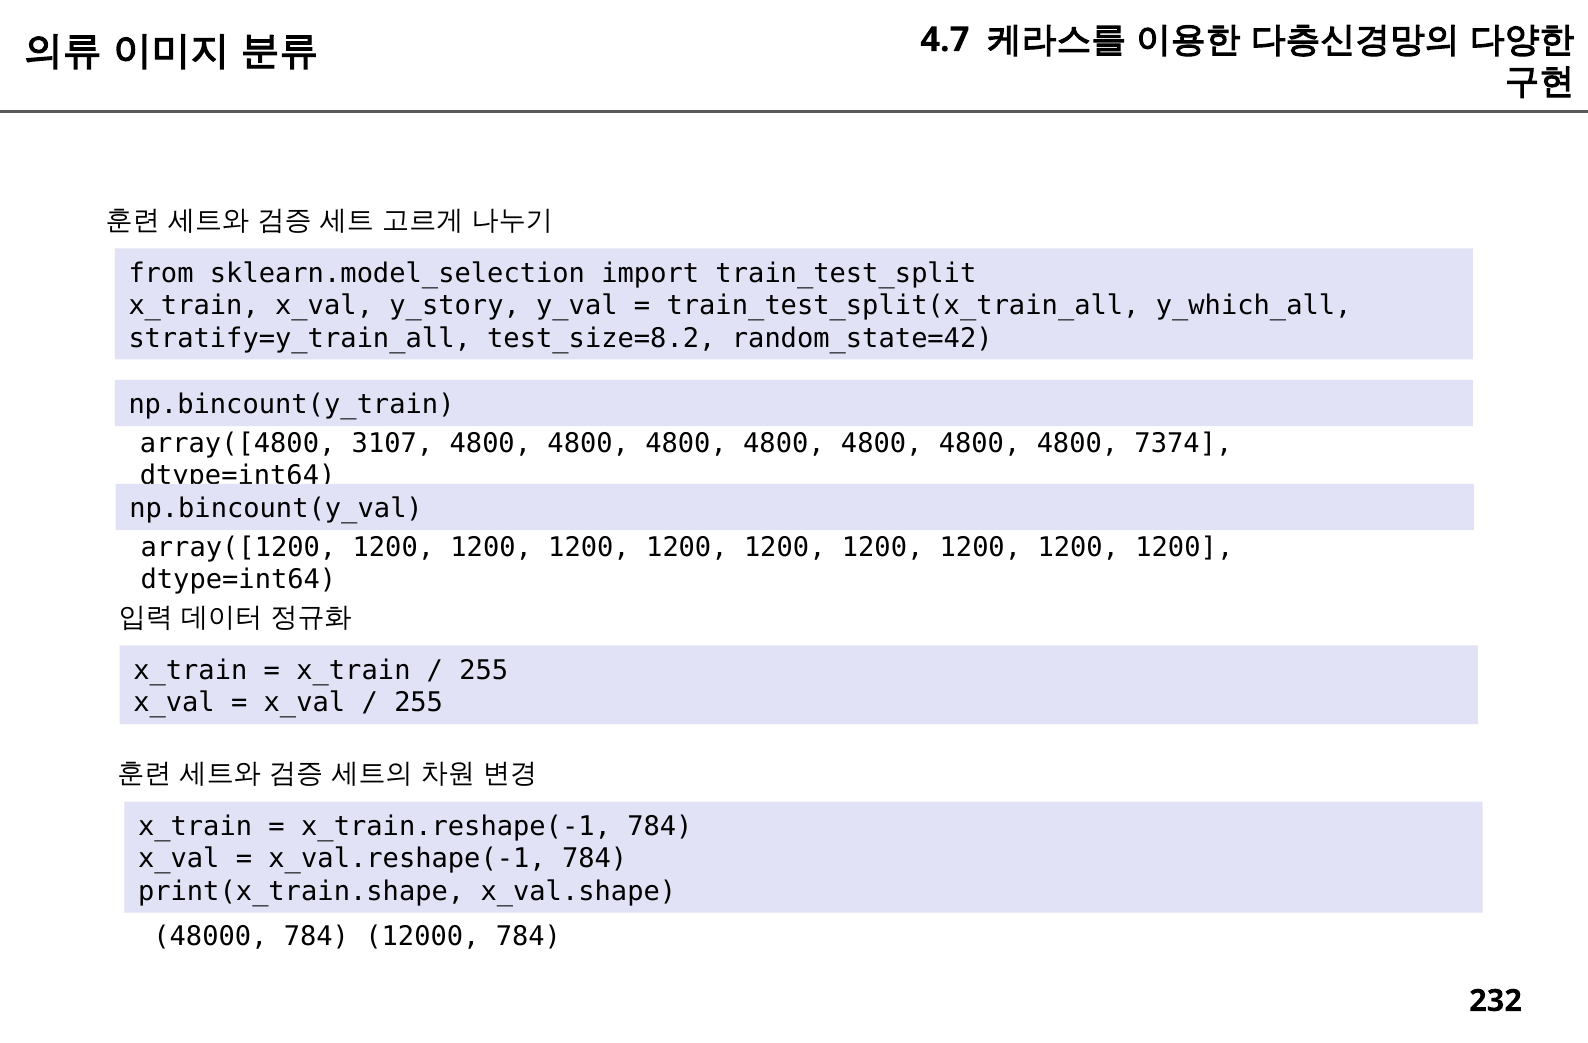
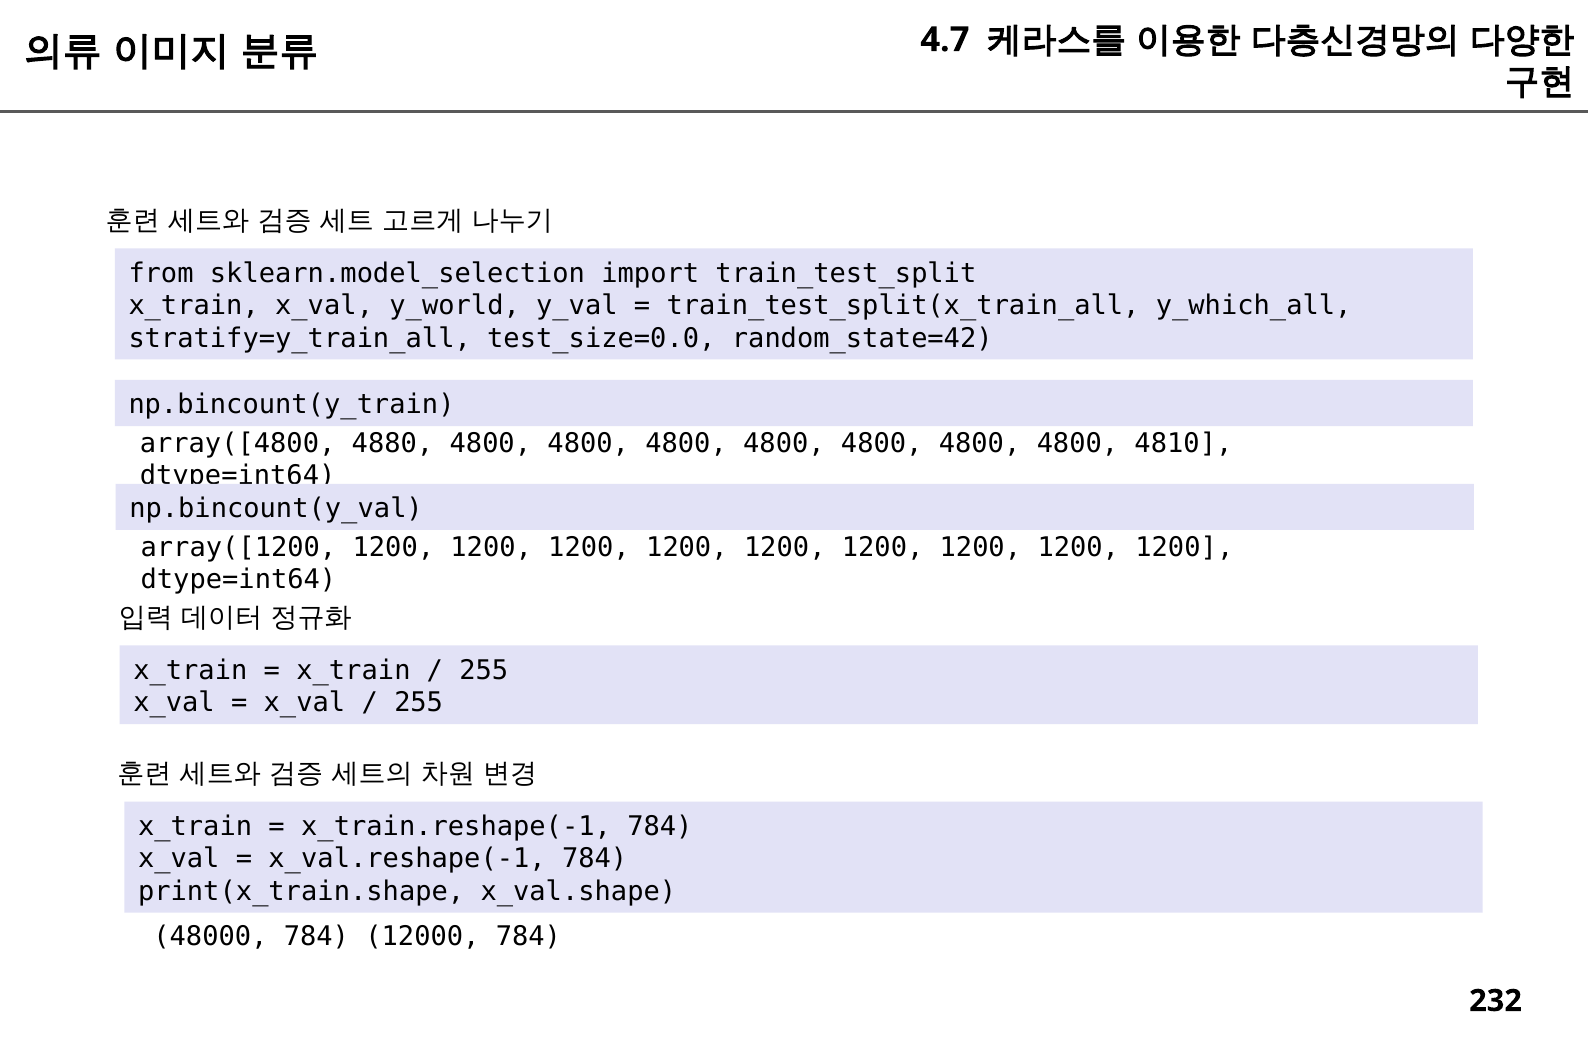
y_story: y_story -> y_world
test_size=8.2: test_size=8.2 -> test_size=0.0
3107: 3107 -> 4880
7374: 7374 -> 4810
